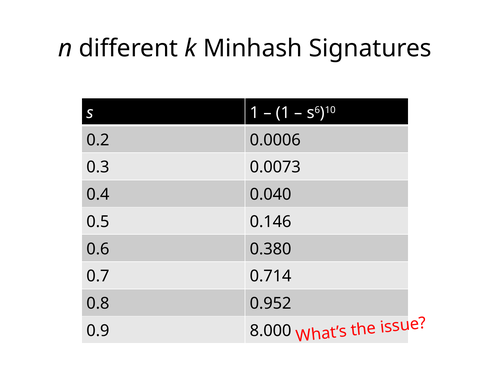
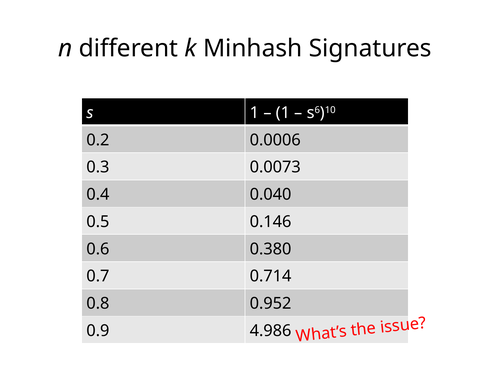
8.000: 8.000 -> 4.986
